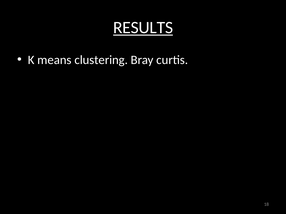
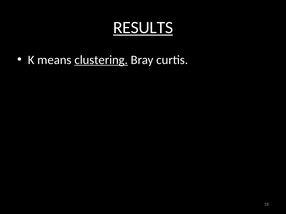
clustering underline: none -> present
